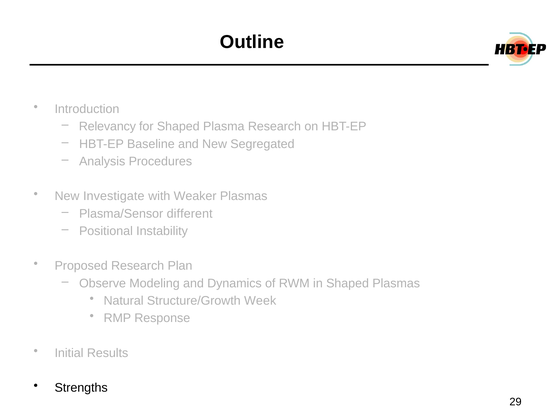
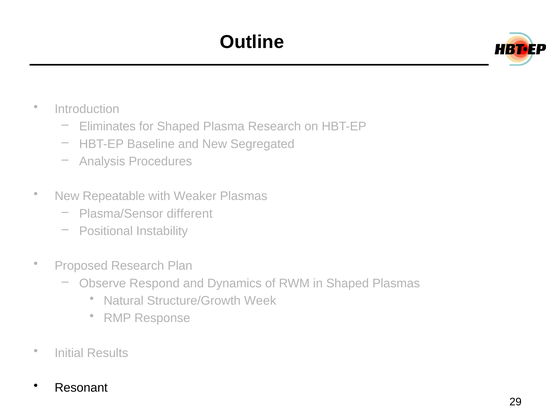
Relevancy: Relevancy -> Eliminates
Investigate: Investigate -> Repeatable
Modeling: Modeling -> Respond
Strengths: Strengths -> Resonant
